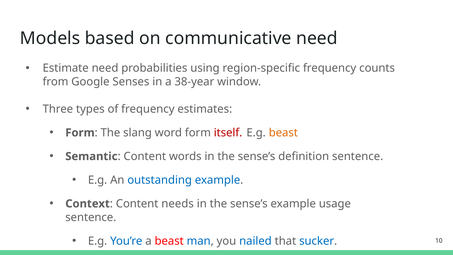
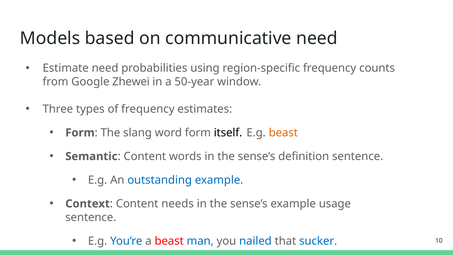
Senses: Senses -> Zhewei
38-year: 38-year -> 50-year
itself colour: red -> black
